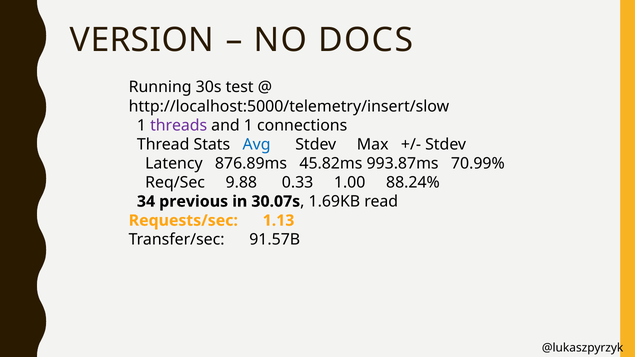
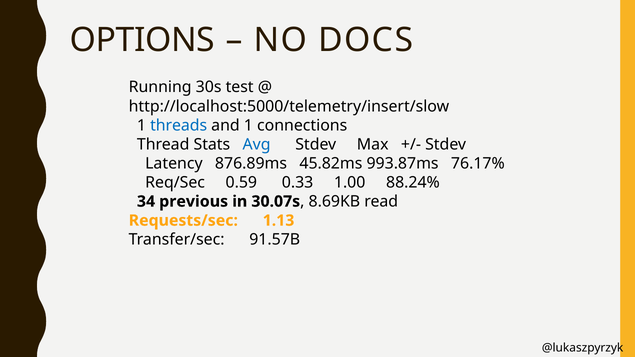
VERSION: VERSION -> OPTIONS
threads colour: purple -> blue
70.99%: 70.99% -> 76.17%
9.88: 9.88 -> 0.59
1.69KB: 1.69KB -> 8.69KB
